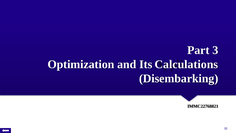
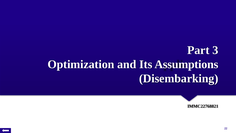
Calculations: Calculations -> Assumptions
